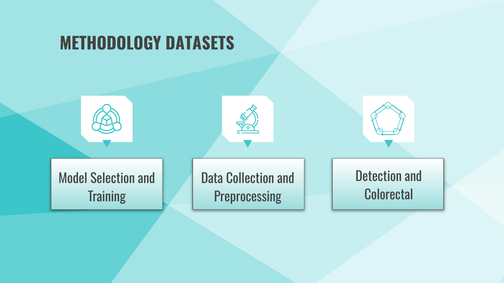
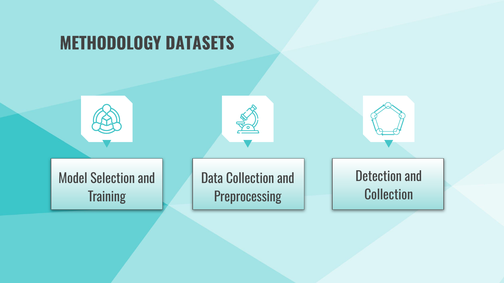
Colorectal at (389, 196): Colorectal -> Collection
